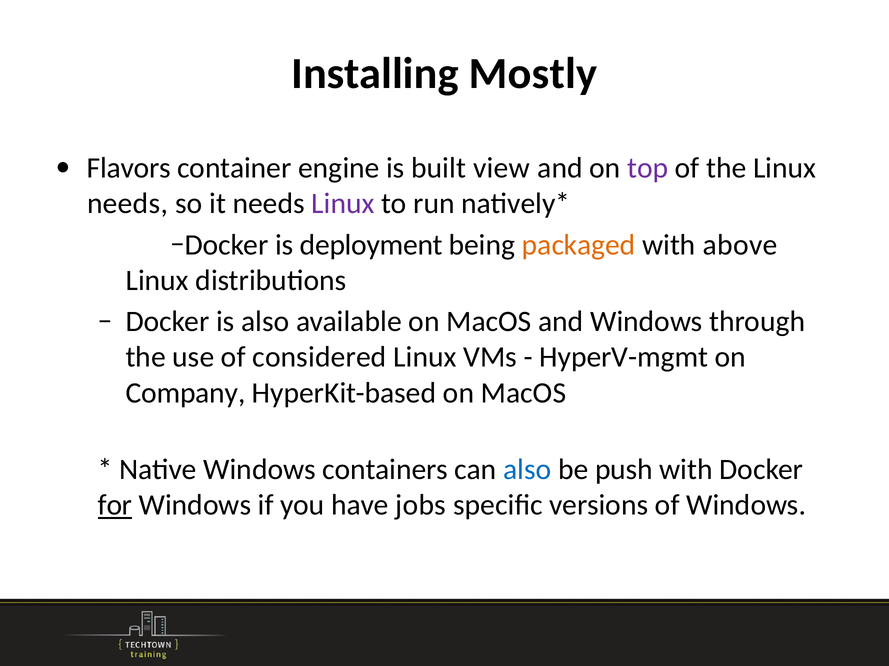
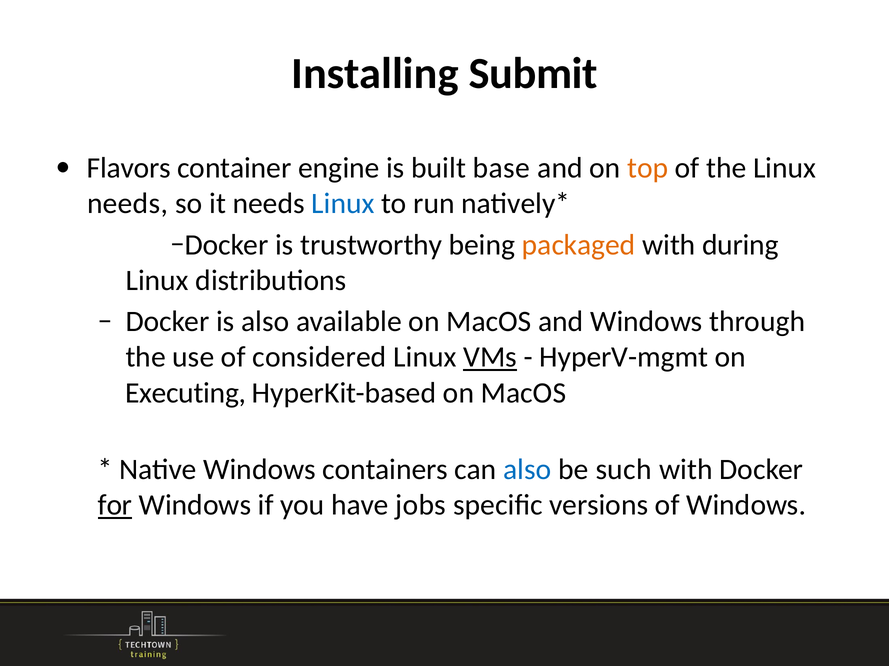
Mostly: Mostly -> Submit
view: view -> base
top colour: purple -> orange
Linux at (343, 204) colour: purple -> blue
deployment: deployment -> trustworthy
above: above -> during
VMs underline: none -> present
Company: Company -> Executing
push: push -> such
